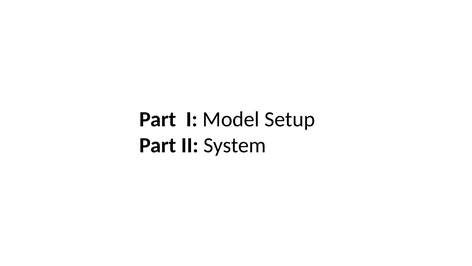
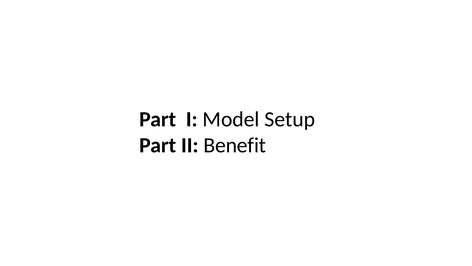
System: System -> Benefit
